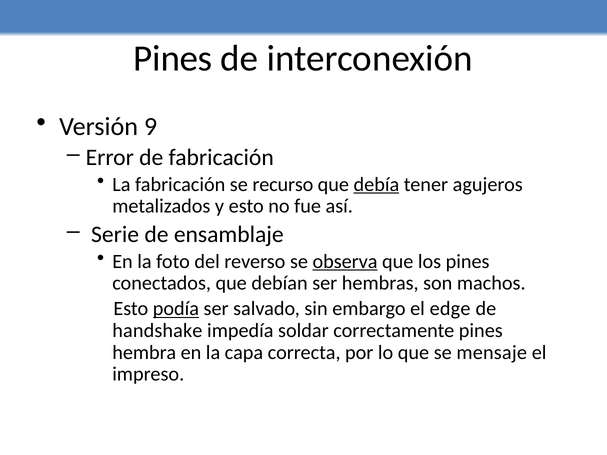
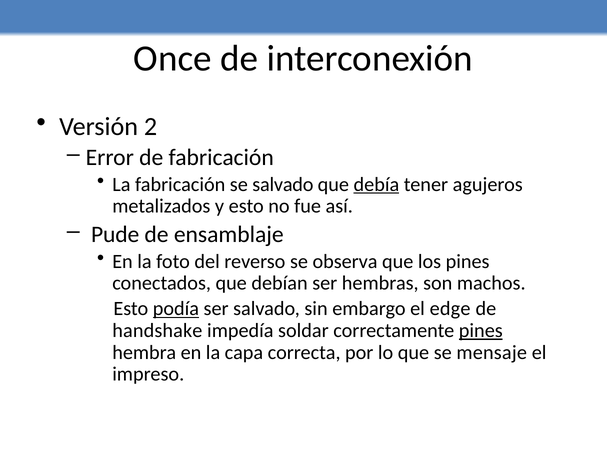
Pines at (173, 59): Pines -> Once
9: 9 -> 2
se recurso: recurso -> salvado
Serie: Serie -> Pude
observa underline: present -> none
pines at (481, 331) underline: none -> present
